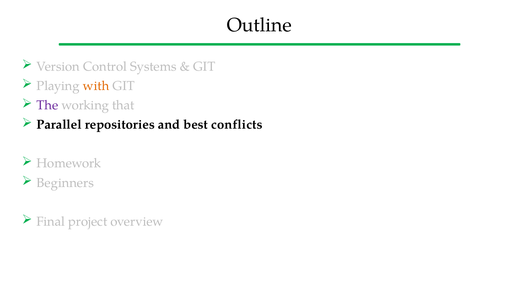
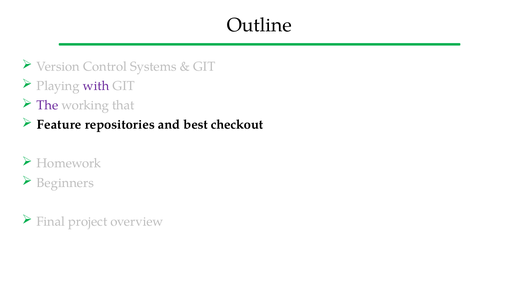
with colour: orange -> purple
Parallel: Parallel -> Feature
conflicts: conflicts -> checkout
